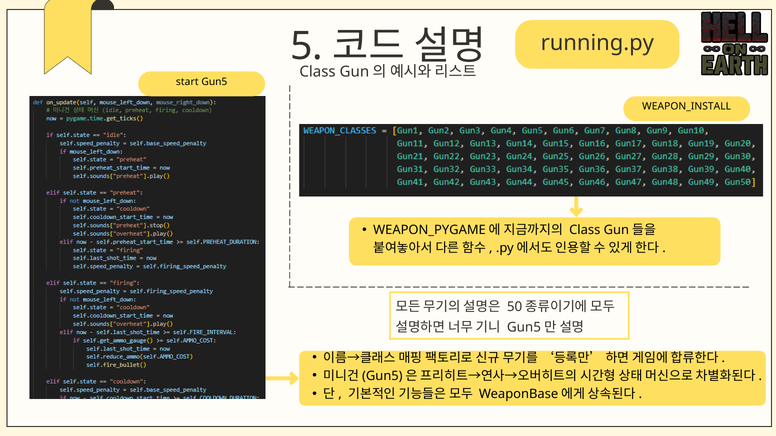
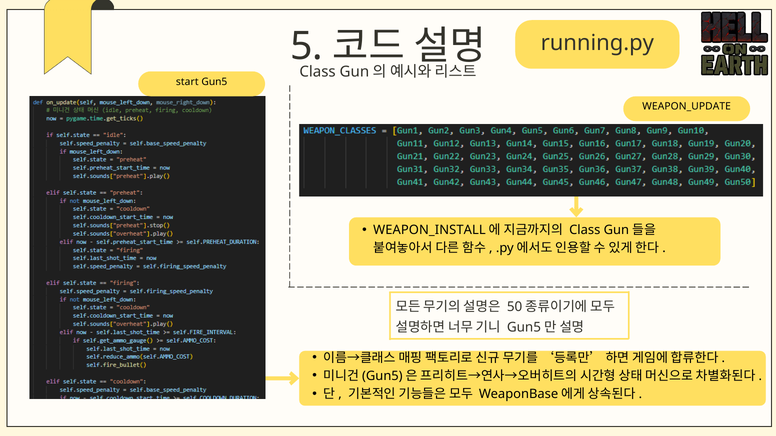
WEAPON_INSTALL: WEAPON_INSTALL -> WEAPON_UPDATE
WEAPON_PYGAME: WEAPON_PYGAME -> WEAPON_INSTALL
